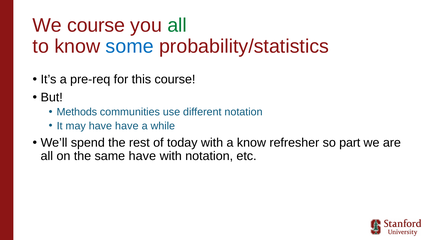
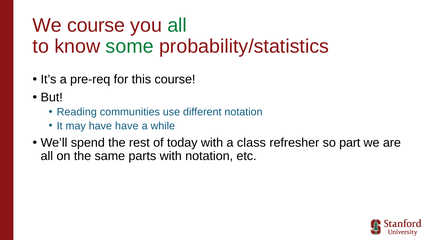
some colour: blue -> green
Methods: Methods -> Reading
a know: know -> class
same have: have -> parts
